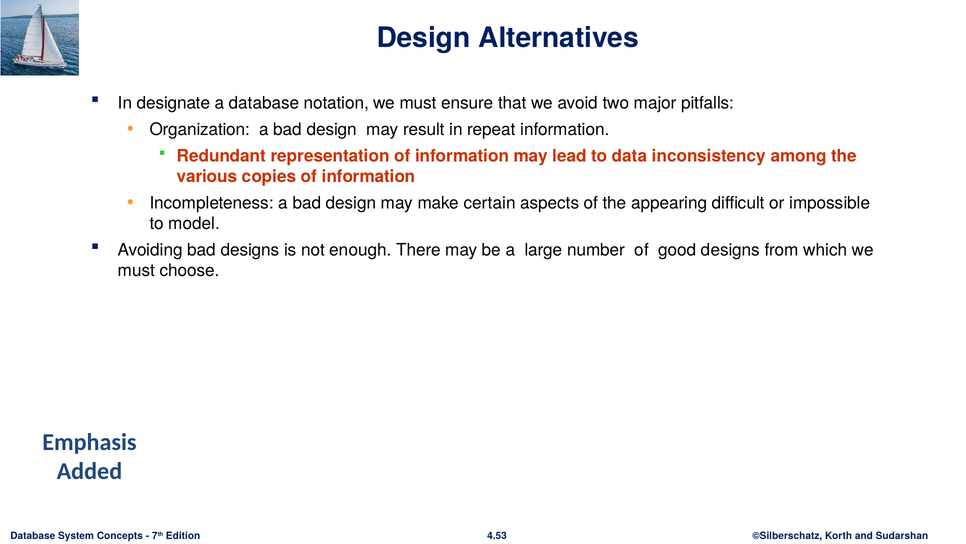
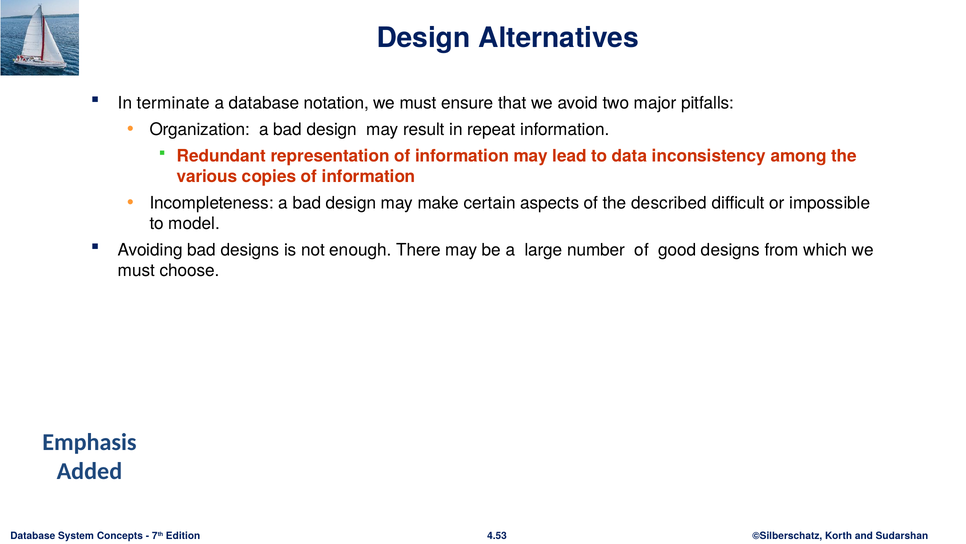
designate: designate -> terminate
appearing: appearing -> described
